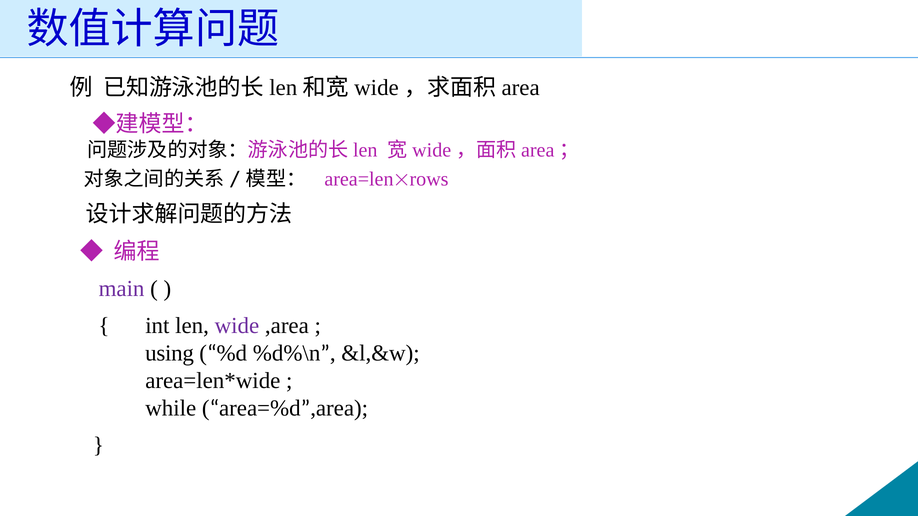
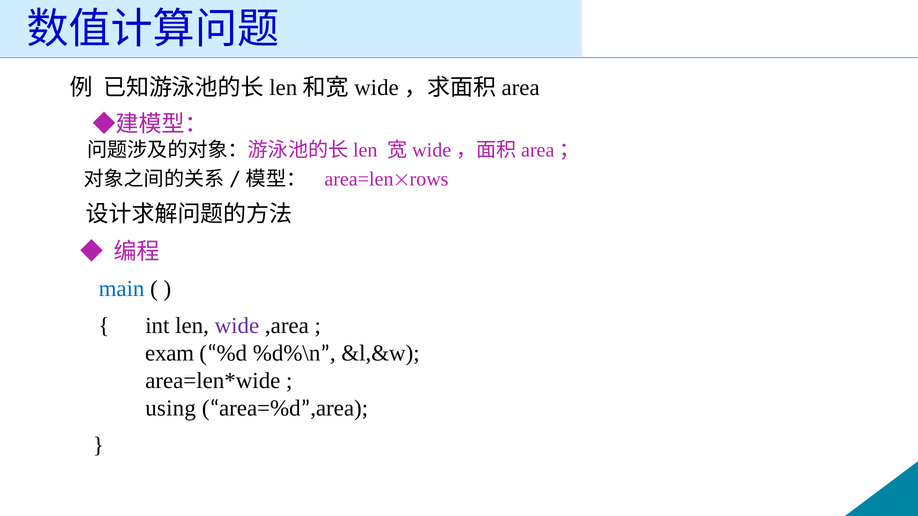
main colour: purple -> blue
using: using -> exam
while: while -> using
